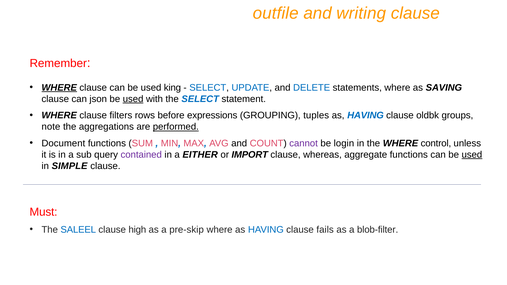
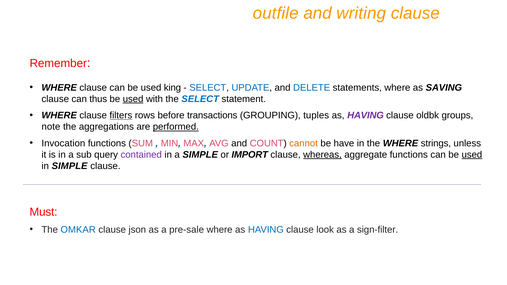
WHERE at (59, 88) underline: present -> none
json: json -> thus
filters underline: none -> present
expressions: expressions -> transactions
HAVING at (366, 115) colour: blue -> purple
Document: Document -> Invocation
cannot colour: purple -> orange
login: login -> have
control: control -> strings
a EITHER: EITHER -> SIMPLE
whereas underline: none -> present
SALEEL: SALEEL -> OMKAR
high: high -> json
pre-skip: pre-skip -> pre-sale
fails: fails -> look
blob-filter: blob-filter -> sign-filter
